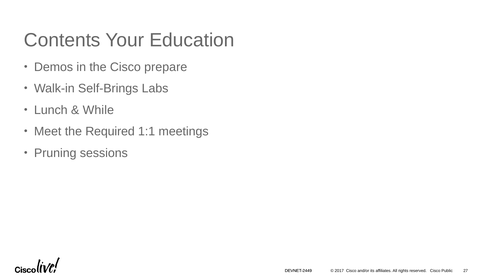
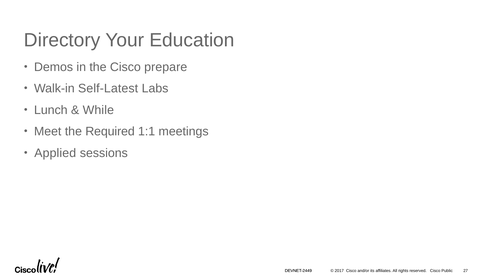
Contents: Contents -> Directory
Self-Brings: Self-Brings -> Self-Latest
Pruning: Pruning -> Applied
